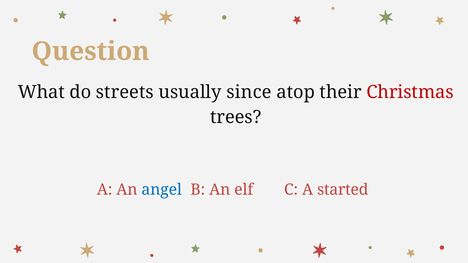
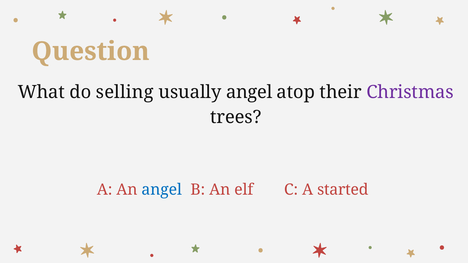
streets: streets -> selling
usually since: since -> angel
Christmas colour: red -> purple
